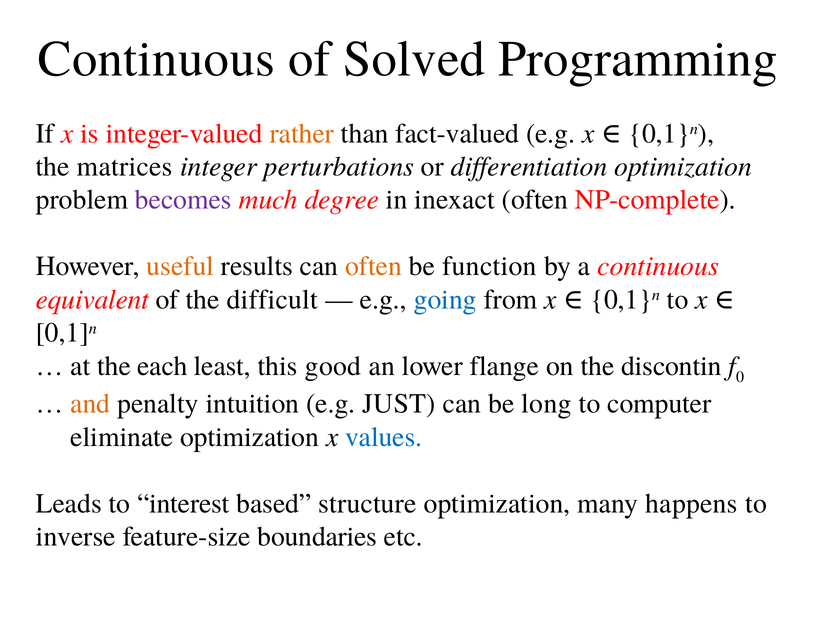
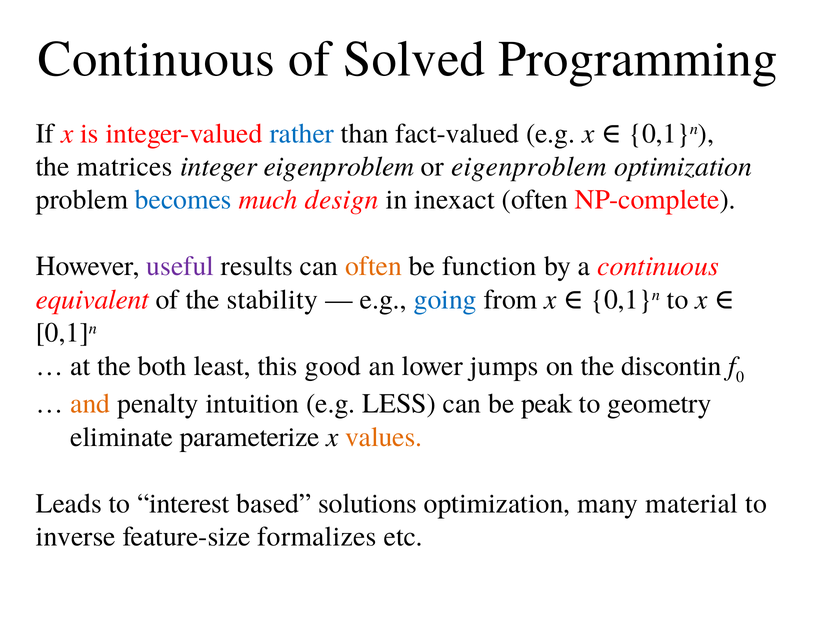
rather colour: orange -> blue
integer perturbations: perturbations -> eigenproblem
or differentiation: differentiation -> eigenproblem
becomes colour: purple -> blue
degree: degree -> design
useful colour: orange -> purple
difficult: difficult -> stability
each: each -> both
flange: flange -> jumps
JUST: JUST -> LESS
long: long -> peak
computer: computer -> geometry
eliminate optimization: optimization -> parameterize
values colour: blue -> orange
structure: structure -> solutions
happens: happens -> material
boundaries: boundaries -> formalizes
